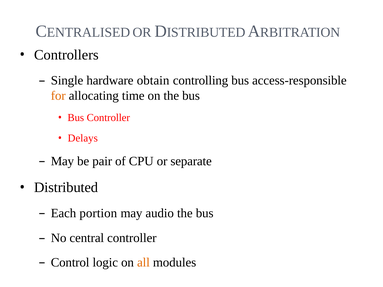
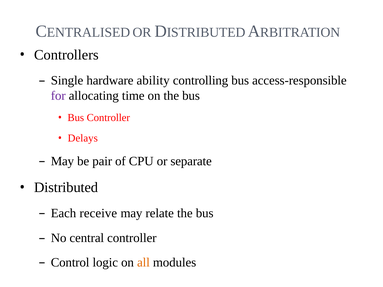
obtain: obtain -> ability
for colour: orange -> purple
portion: portion -> receive
audio: audio -> relate
